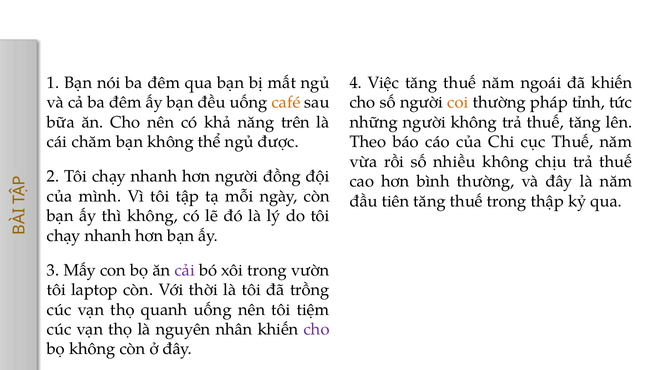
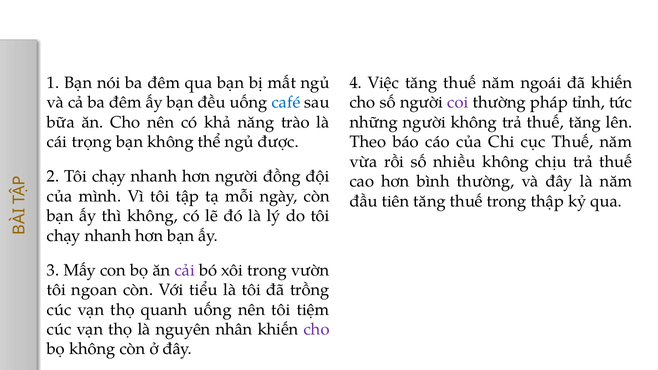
café colour: orange -> blue
coi colour: orange -> purple
trên: trên -> trào
chăm: chăm -> trọng
laptop: laptop -> ngoan
thời: thời -> tiểu
